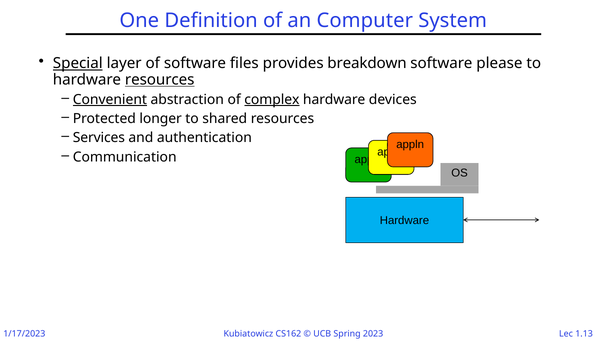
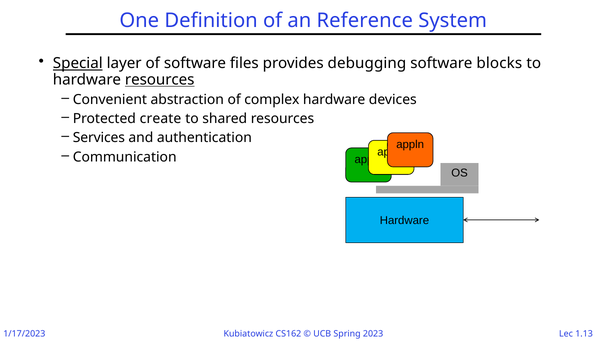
Computer: Computer -> Reference
breakdown: breakdown -> debugging
please: please -> blocks
Convenient underline: present -> none
complex underline: present -> none
longer: longer -> create
